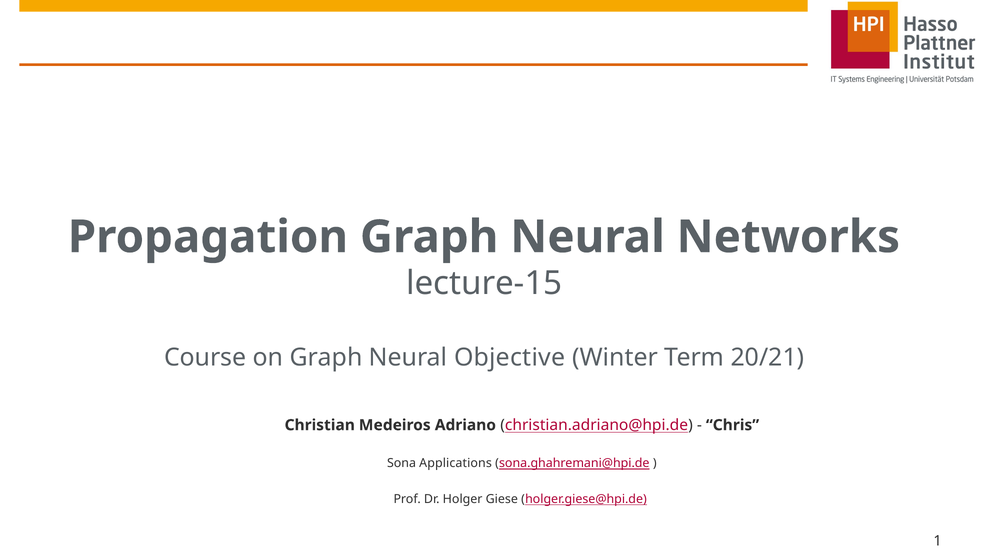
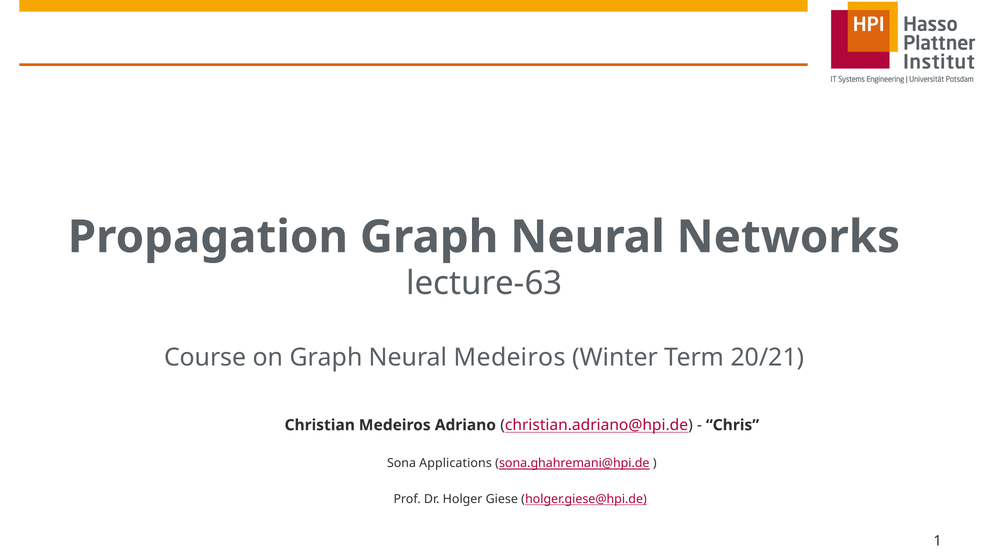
lecture-15: lecture-15 -> lecture-63
Neural Objective: Objective -> Medeiros
